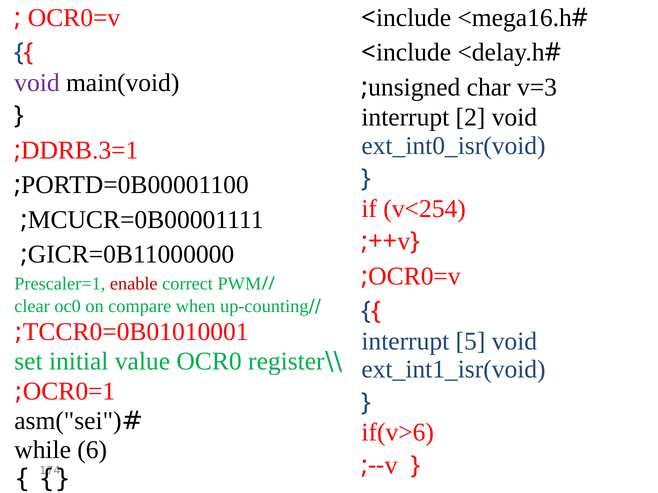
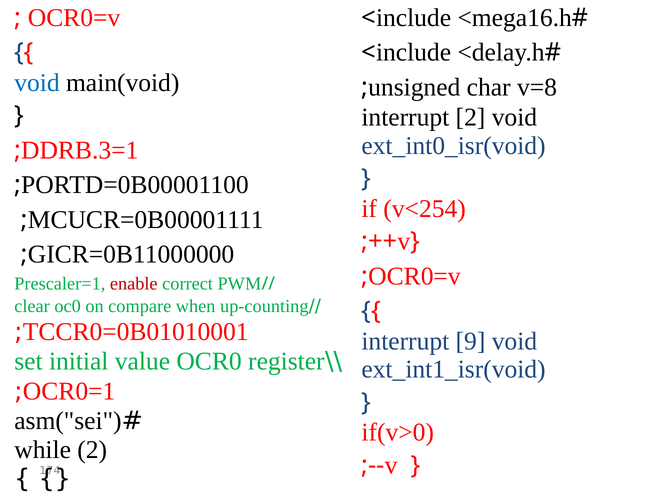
void at (37, 83) colour: purple -> blue
v=3: v=3 -> v=8
5: 5 -> 9
if(v>6: if(v>6 -> if(v>0
while 6: 6 -> 2
